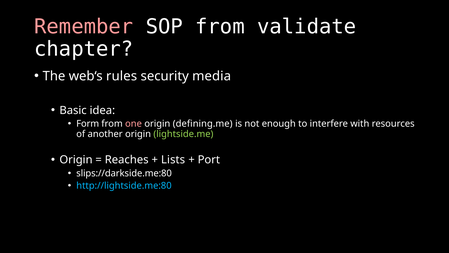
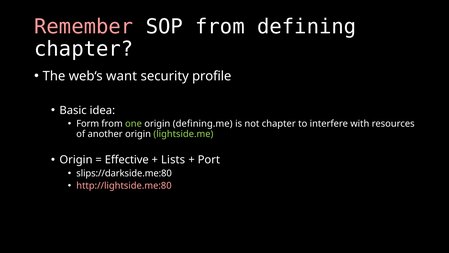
validate: validate -> defining
rules: rules -> want
media: media -> profile
one colour: pink -> light green
not enough: enough -> chapter
Reaches: Reaches -> Effective
http://lightside.me:80 colour: light blue -> pink
